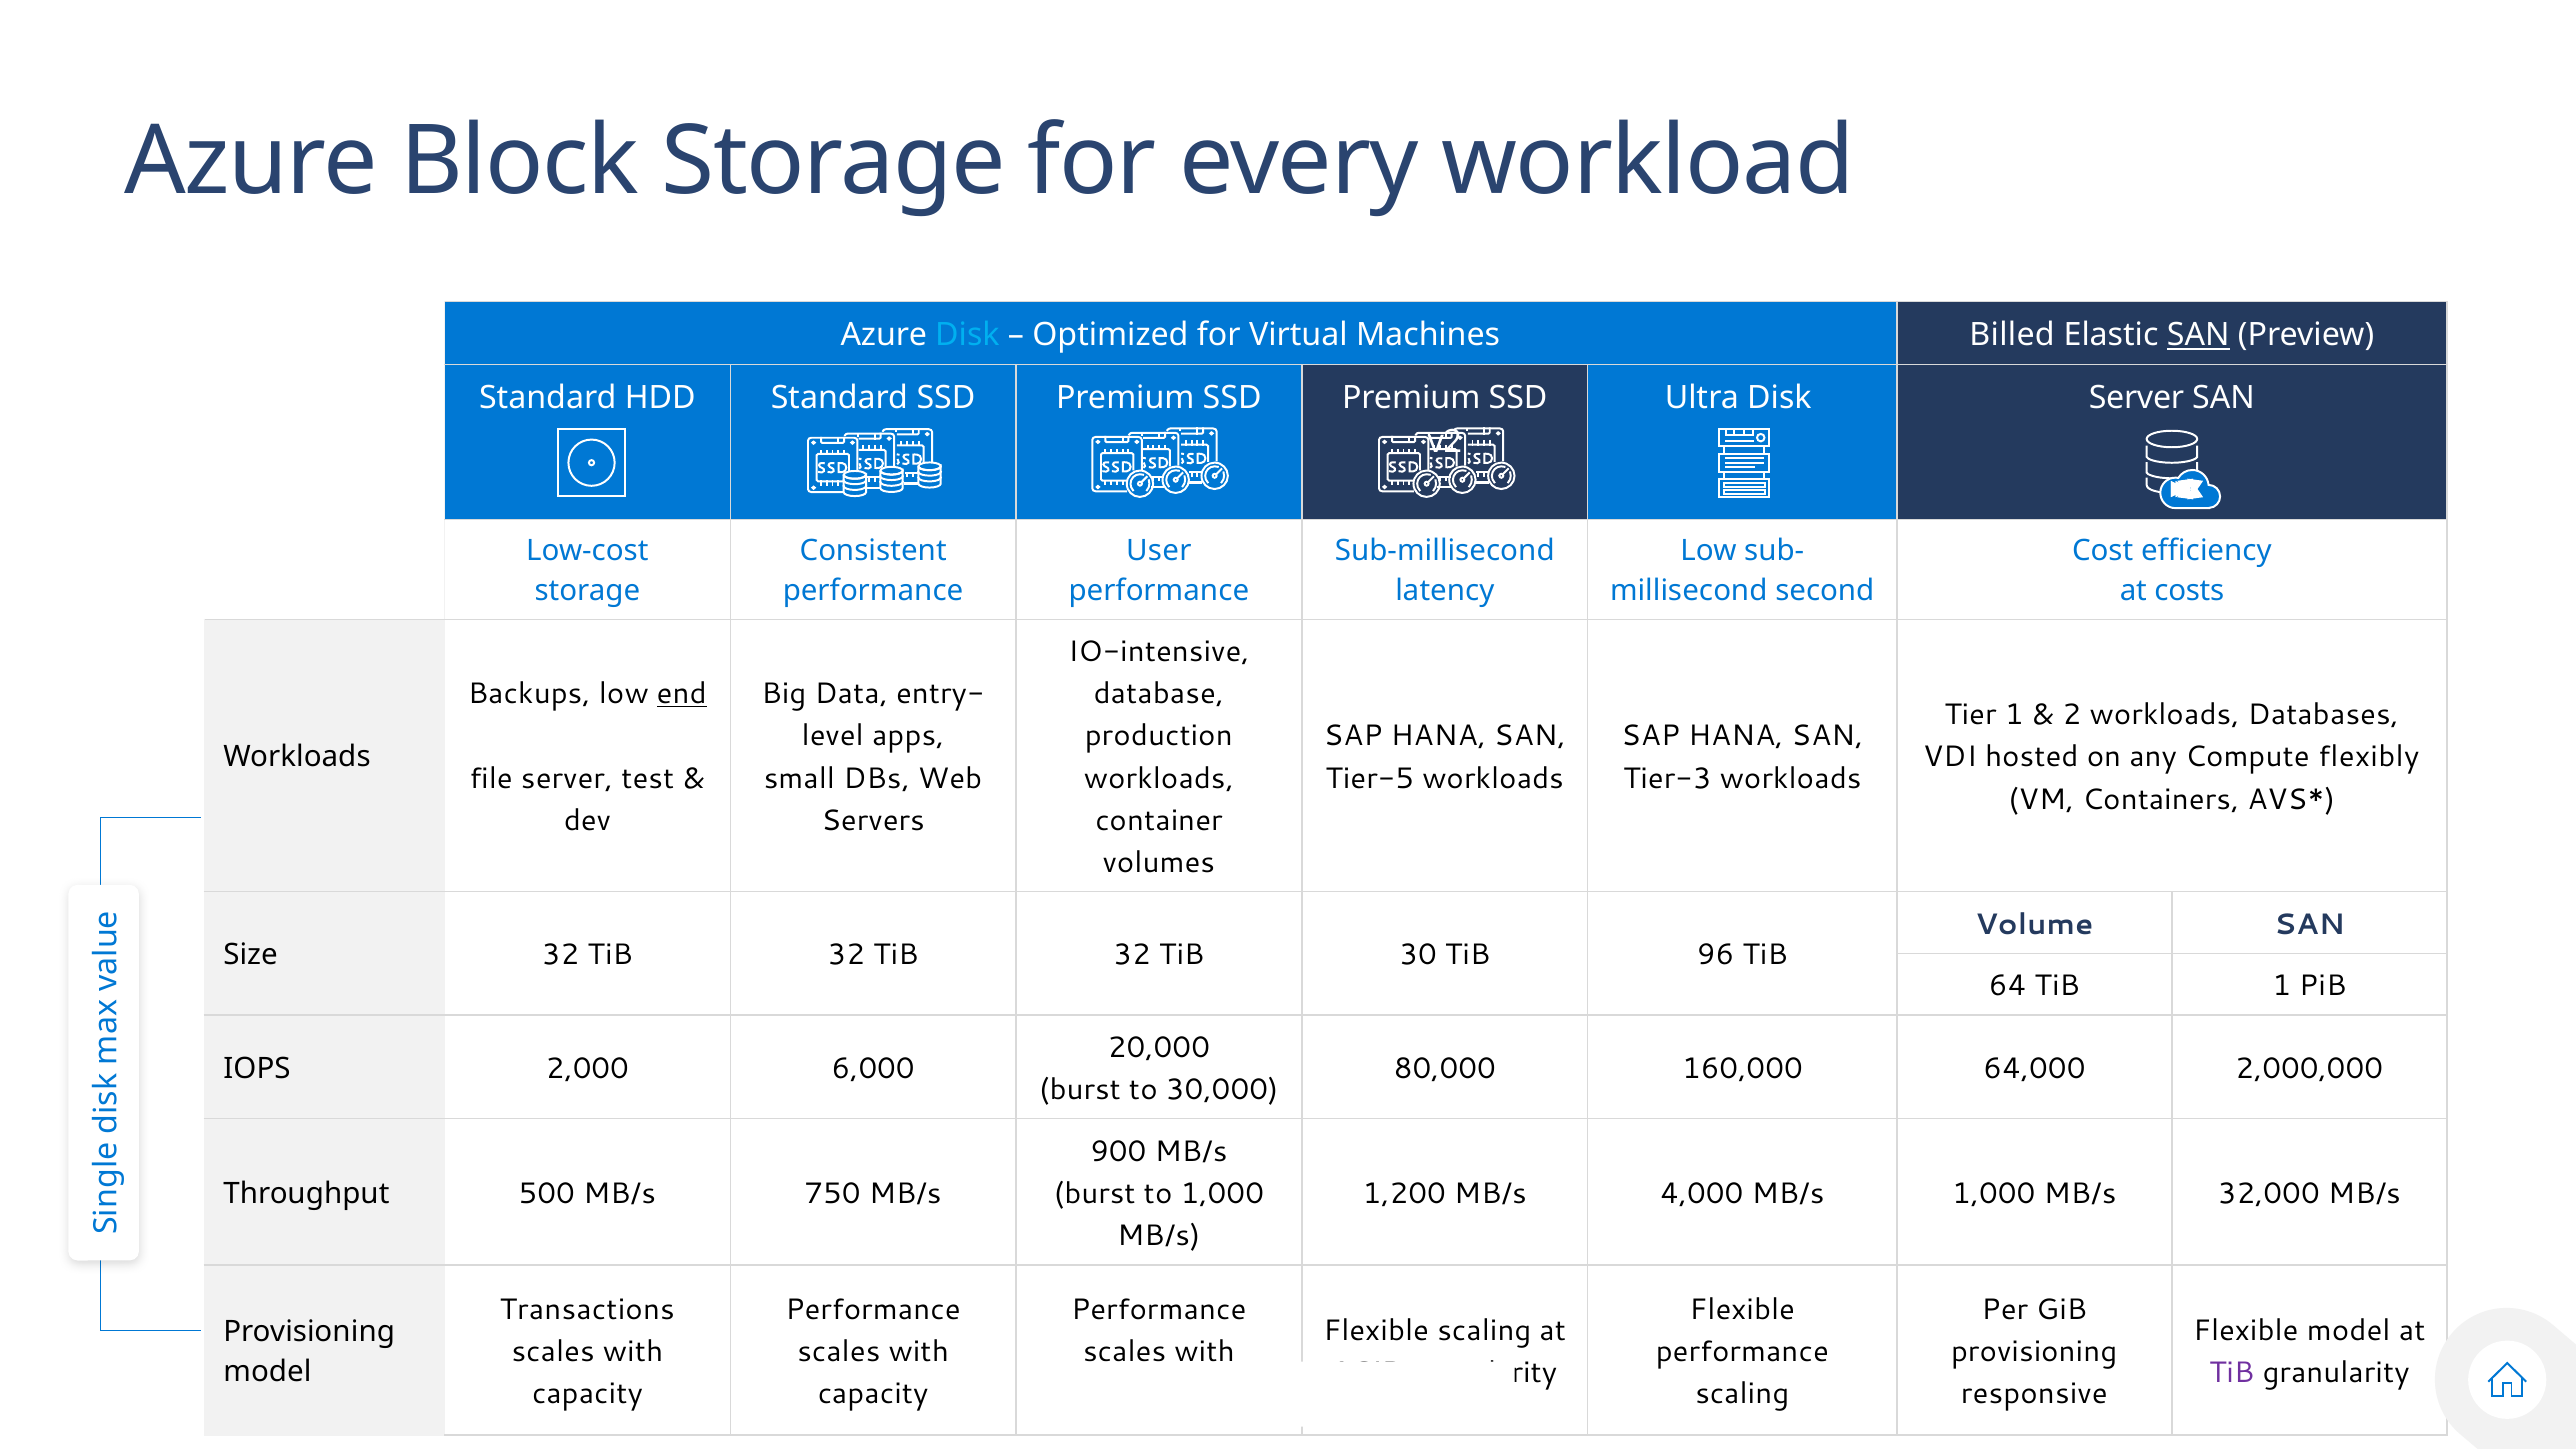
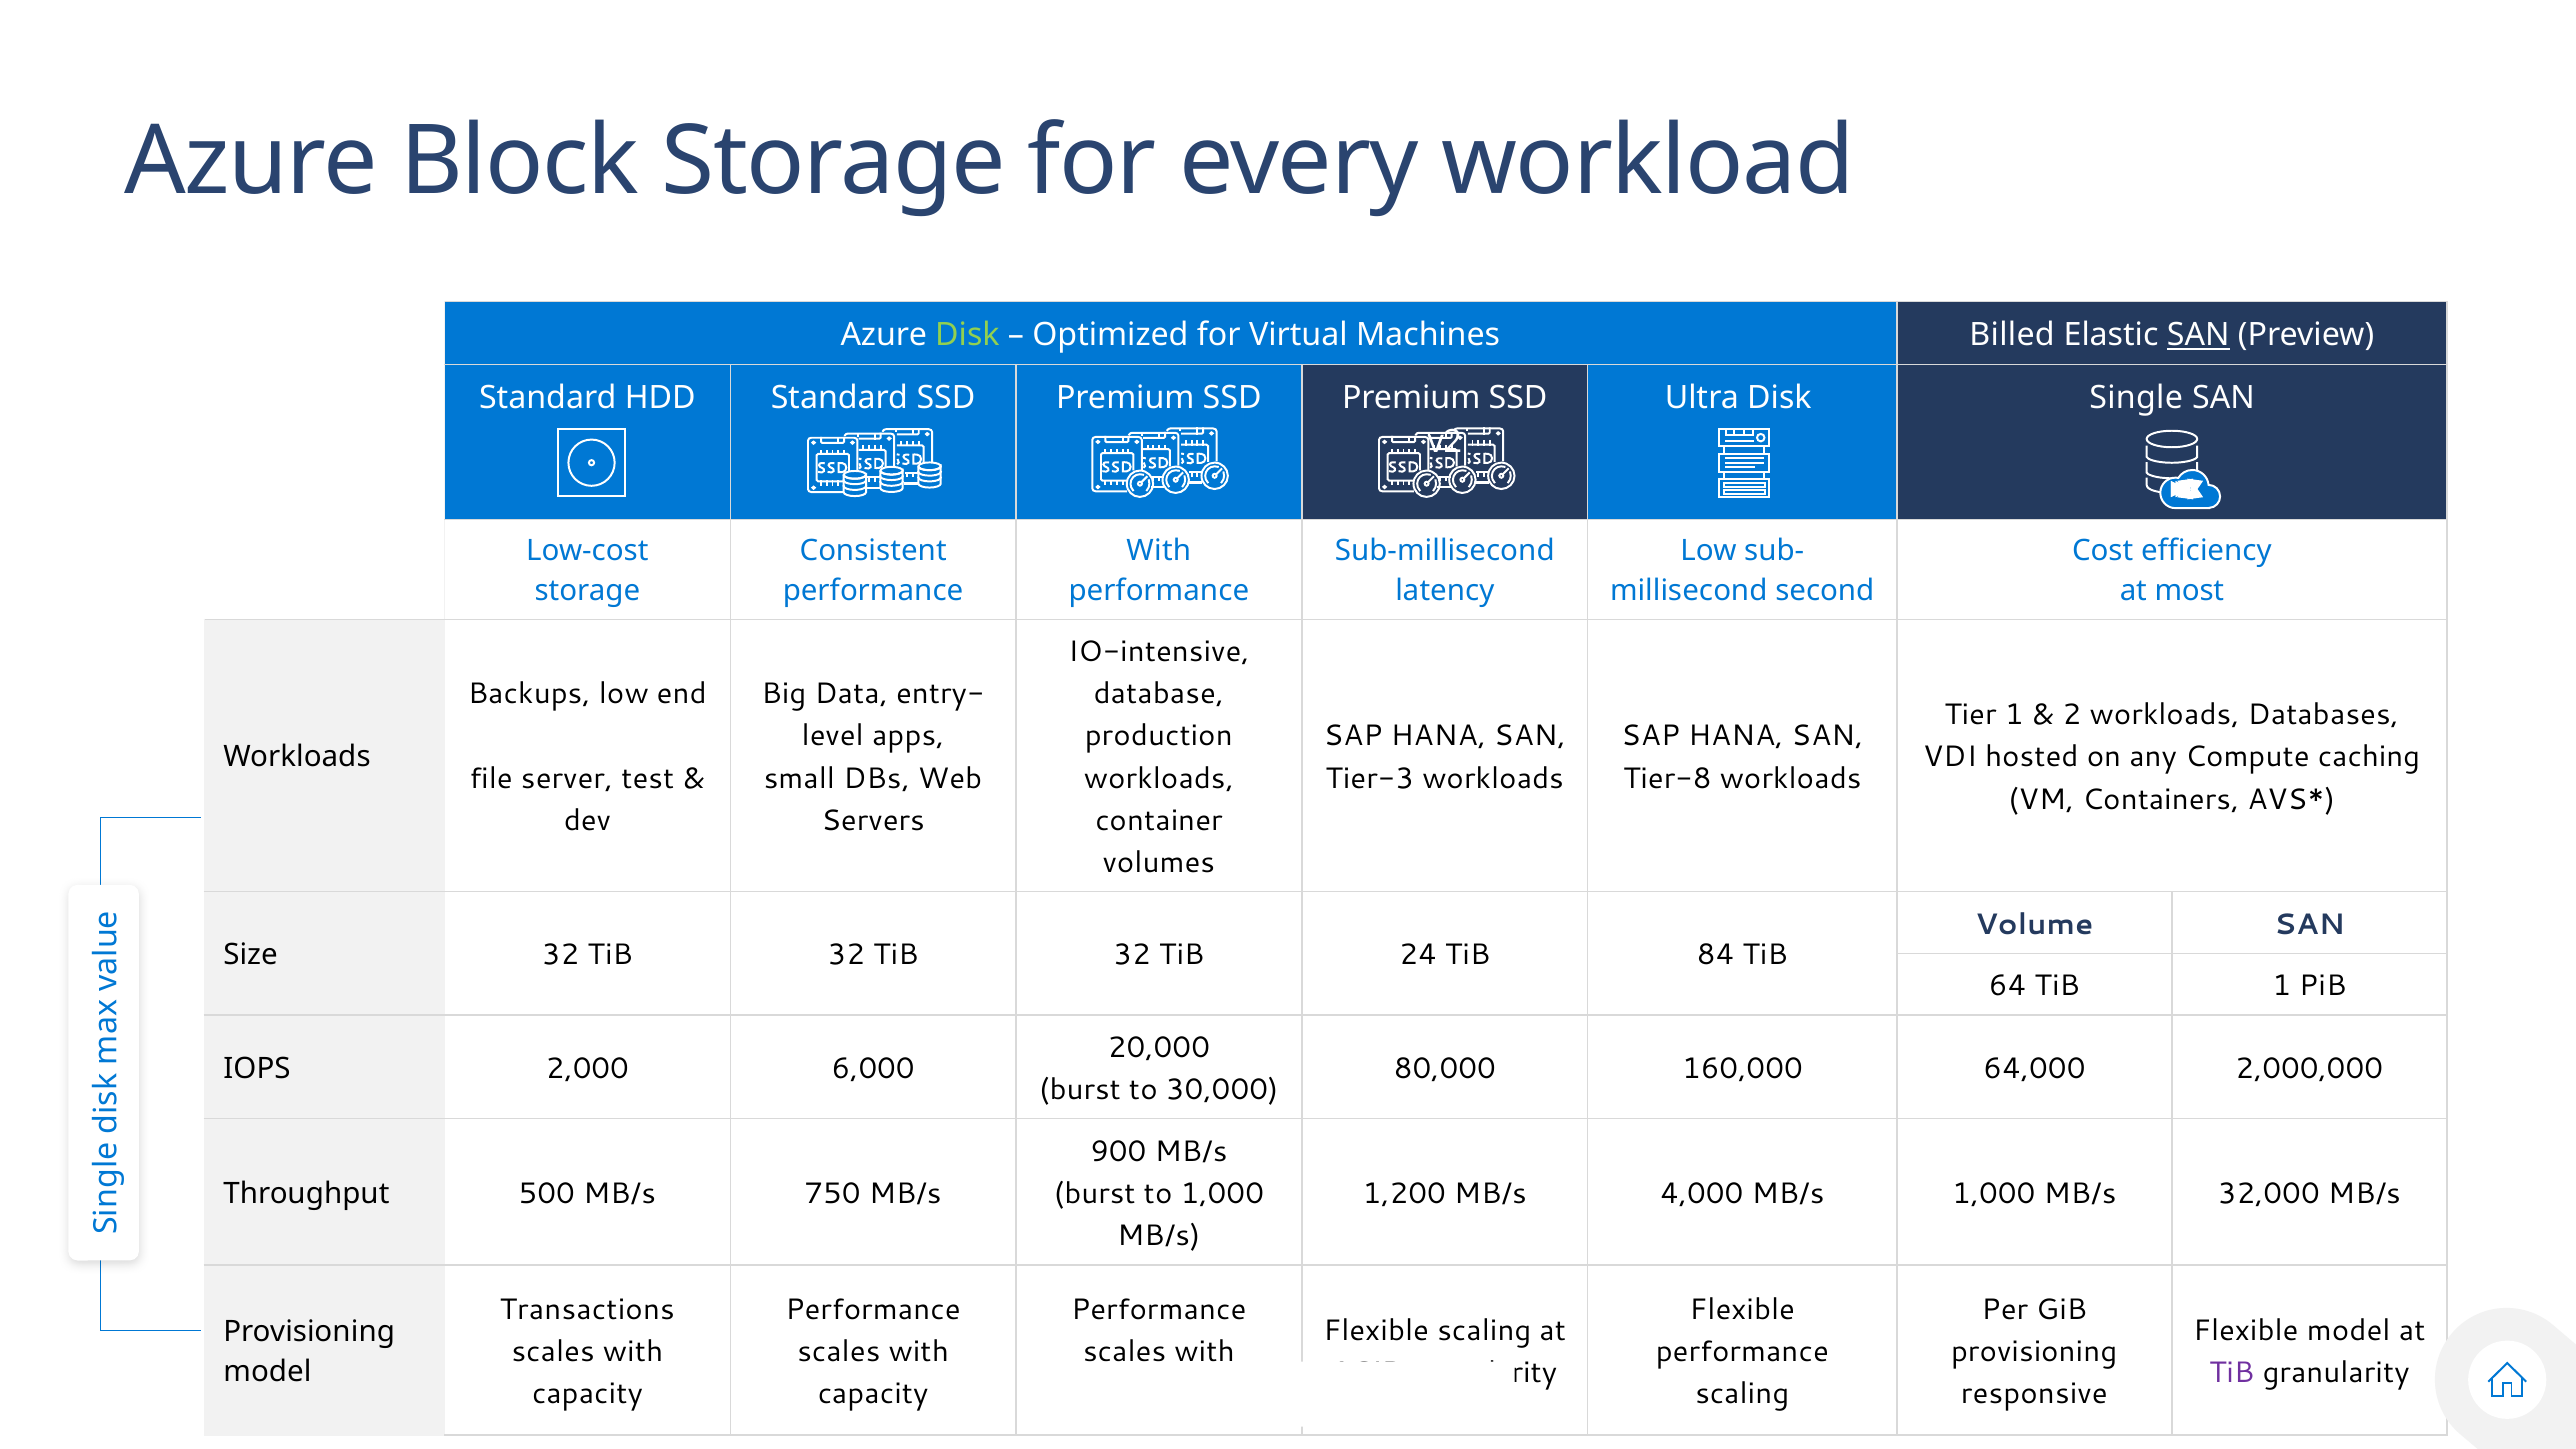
Disk at (967, 335) colour: light blue -> light green
Disk Server: Server -> Single
User at (1159, 551): User -> With
costs: costs -> most
end underline: present -> none
flexibly: flexibly -> caching
Tier-5: Tier-5 -> Tier-3
Tier-3: Tier-3 -> Tier-8
30: 30 -> 24
96: 96 -> 84
